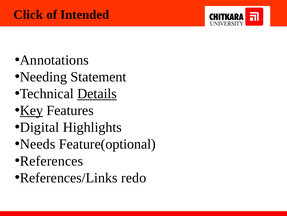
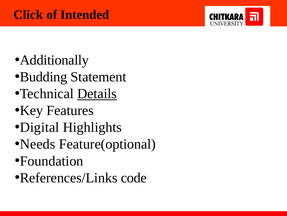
Annotations: Annotations -> Additionally
Needing: Needing -> Budding
Key underline: present -> none
References: References -> Foundation
redo: redo -> code
